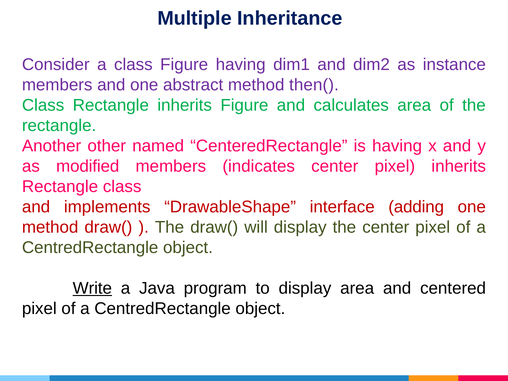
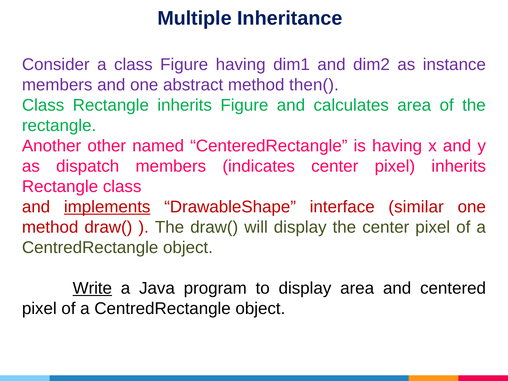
modified: modified -> dispatch
implements underline: none -> present
adding: adding -> similar
